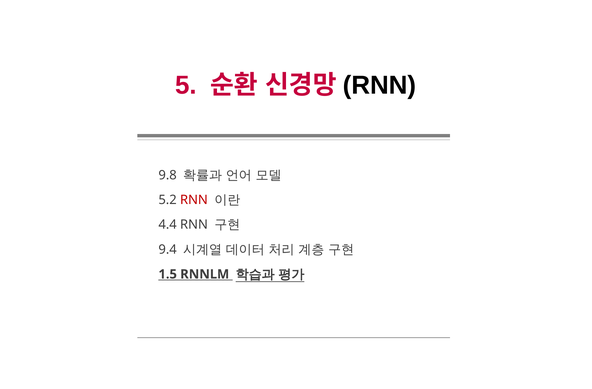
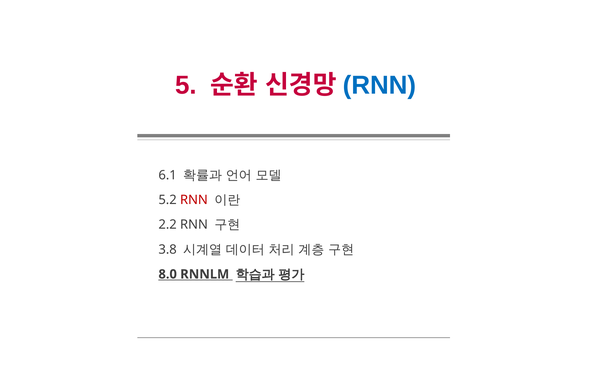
RNN at (379, 85) colour: black -> blue
9.8: 9.8 -> 6.1
4.4: 4.4 -> 2.2
9.4: 9.4 -> 3.8
1.5: 1.5 -> 8.0
